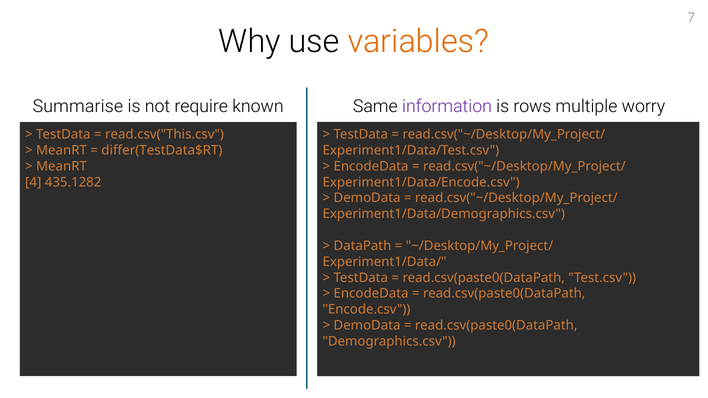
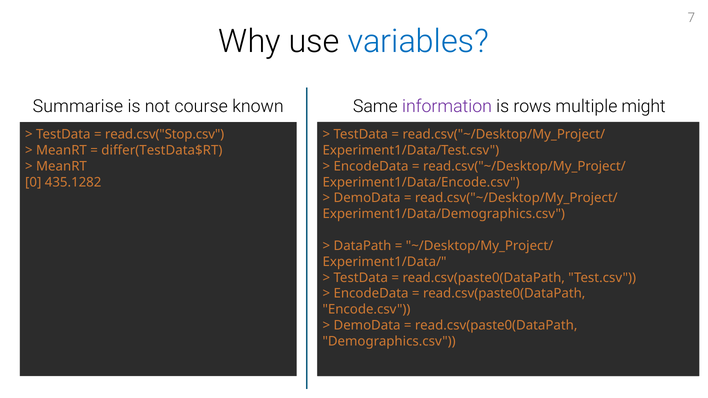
variables colour: orange -> blue
require: require -> course
worry: worry -> might
read.csv("This.csv: read.csv("This.csv -> read.csv("Stop.csv
4: 4 -> 0
